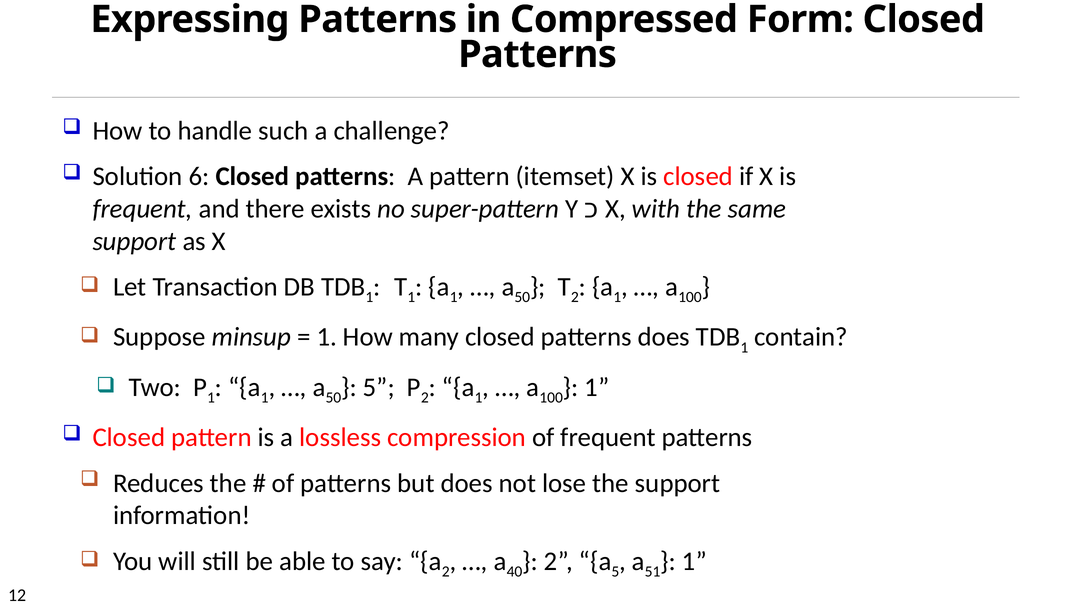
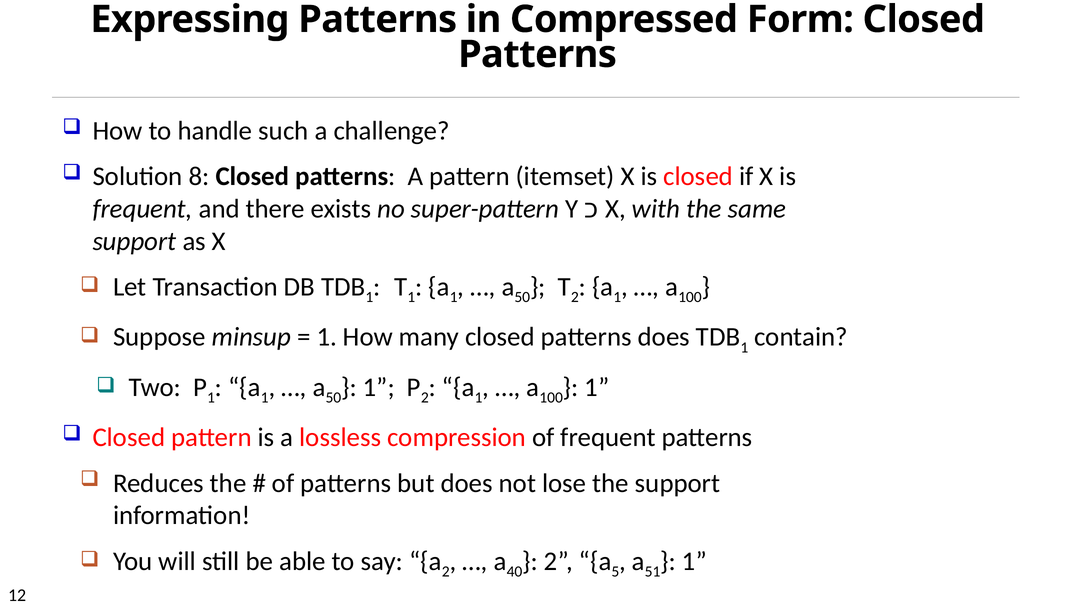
6: 6 -> 8
5 at (379, 387): 5 -> 1
